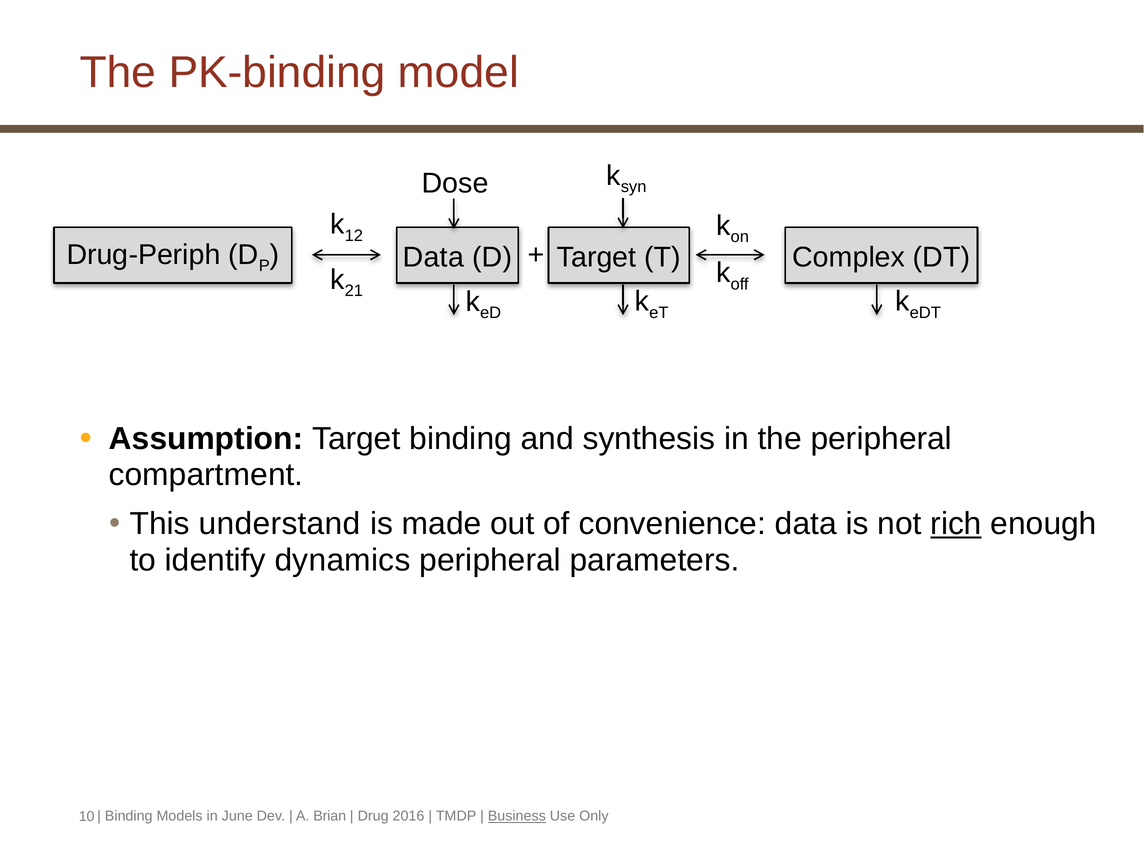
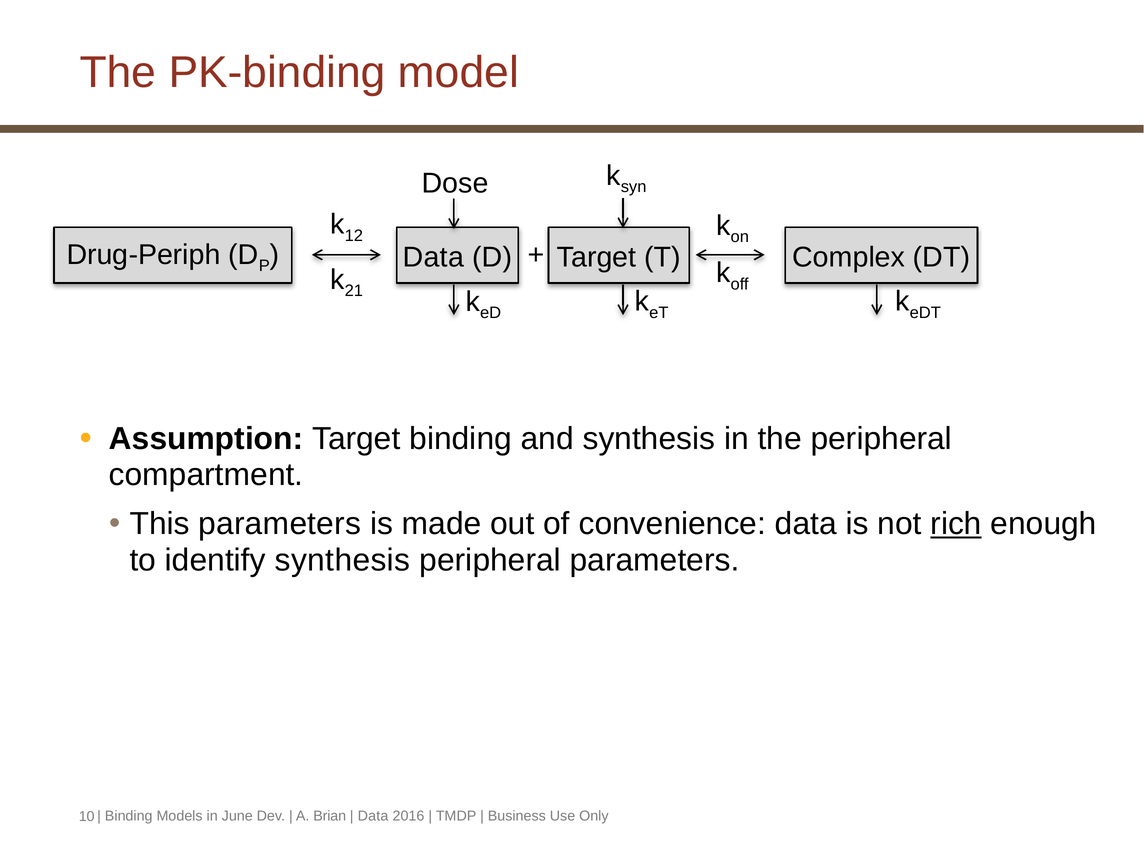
This understand: understand -> parameters
identify dynamics: dynamics -> synthesis
Drug at (373, 816): Drug -> Data
Business underline: present -> none
